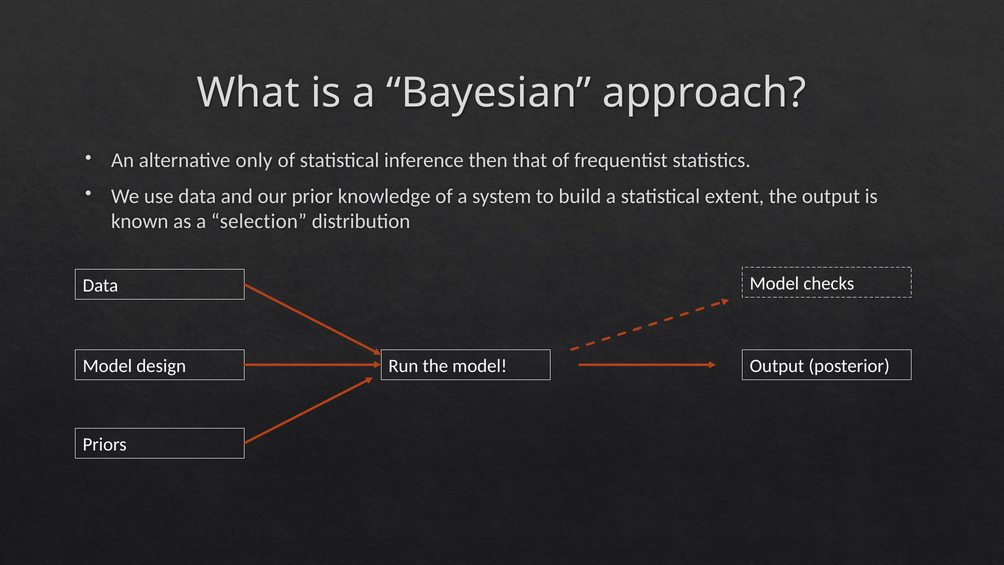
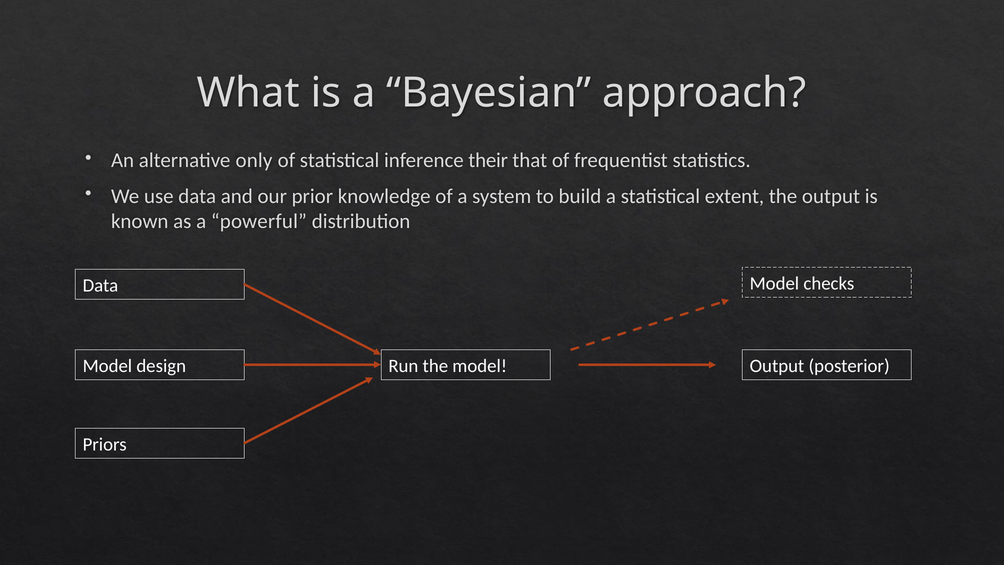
then: then -> their
selection: selection -> powerful
